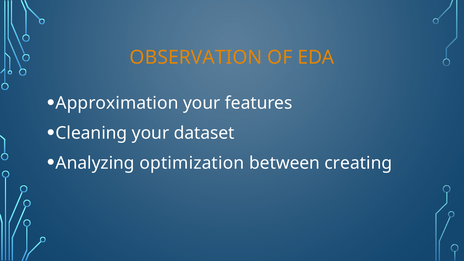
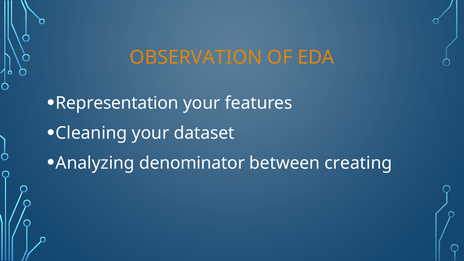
Approximation: Approximation -> Representation
optimization: optimization -> denominator
